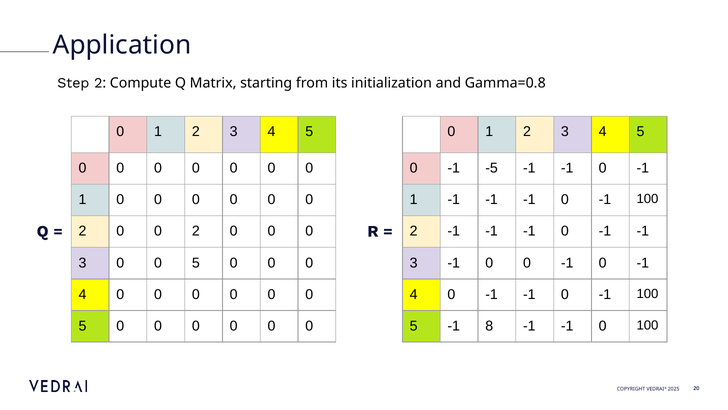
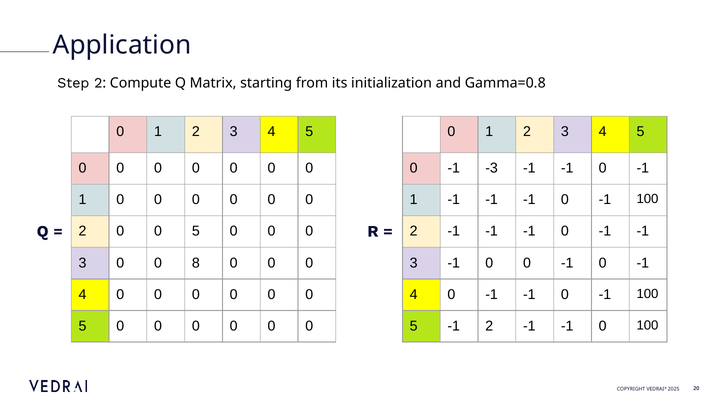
-5: -5 -> -3
2 0 0 2: 2 -> 5
3 0 0 5: 5 -> 8
-1 8: 8 -> 2
